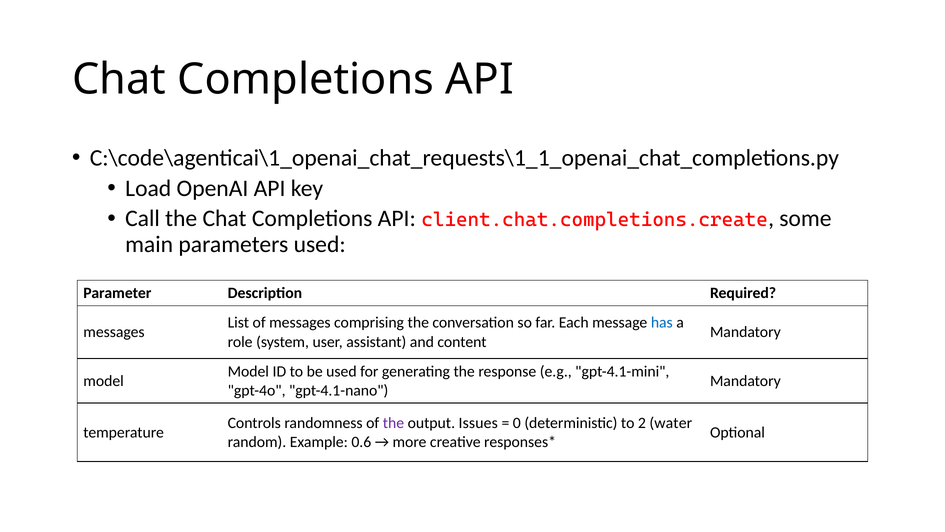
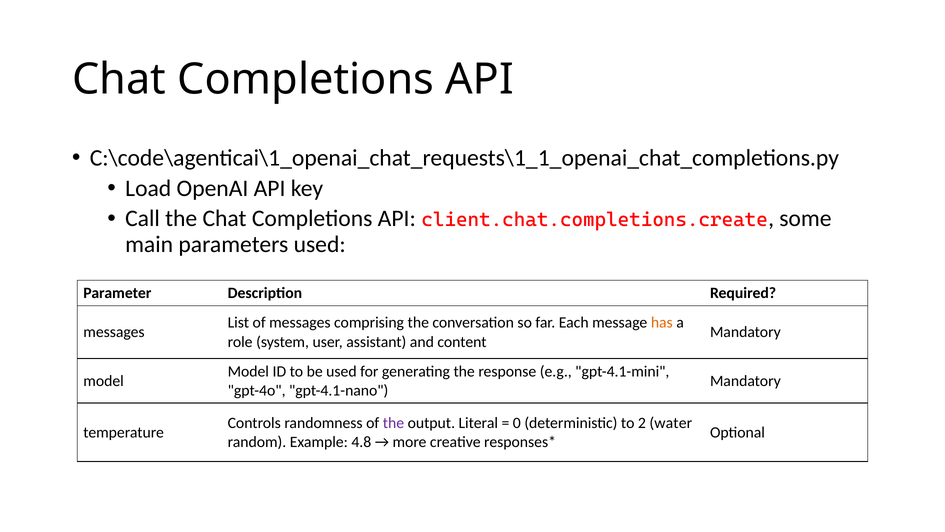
has colour: blue -> orange
Issues: Issues -> Literal
0.6: 0.6 -> 4.8
